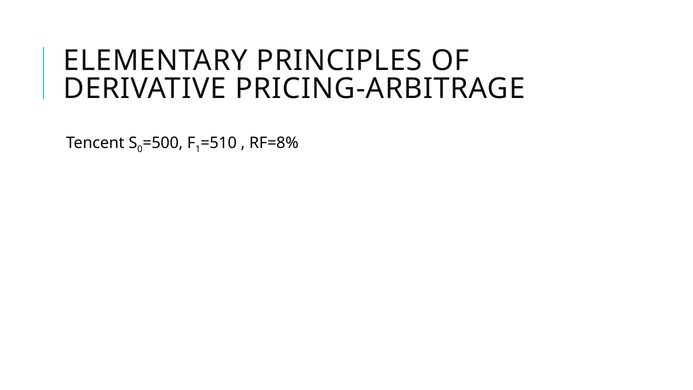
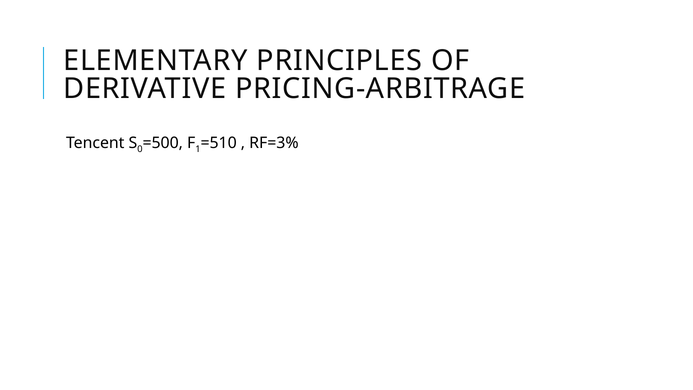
RF=8%: RF=8% -> RF=3%
